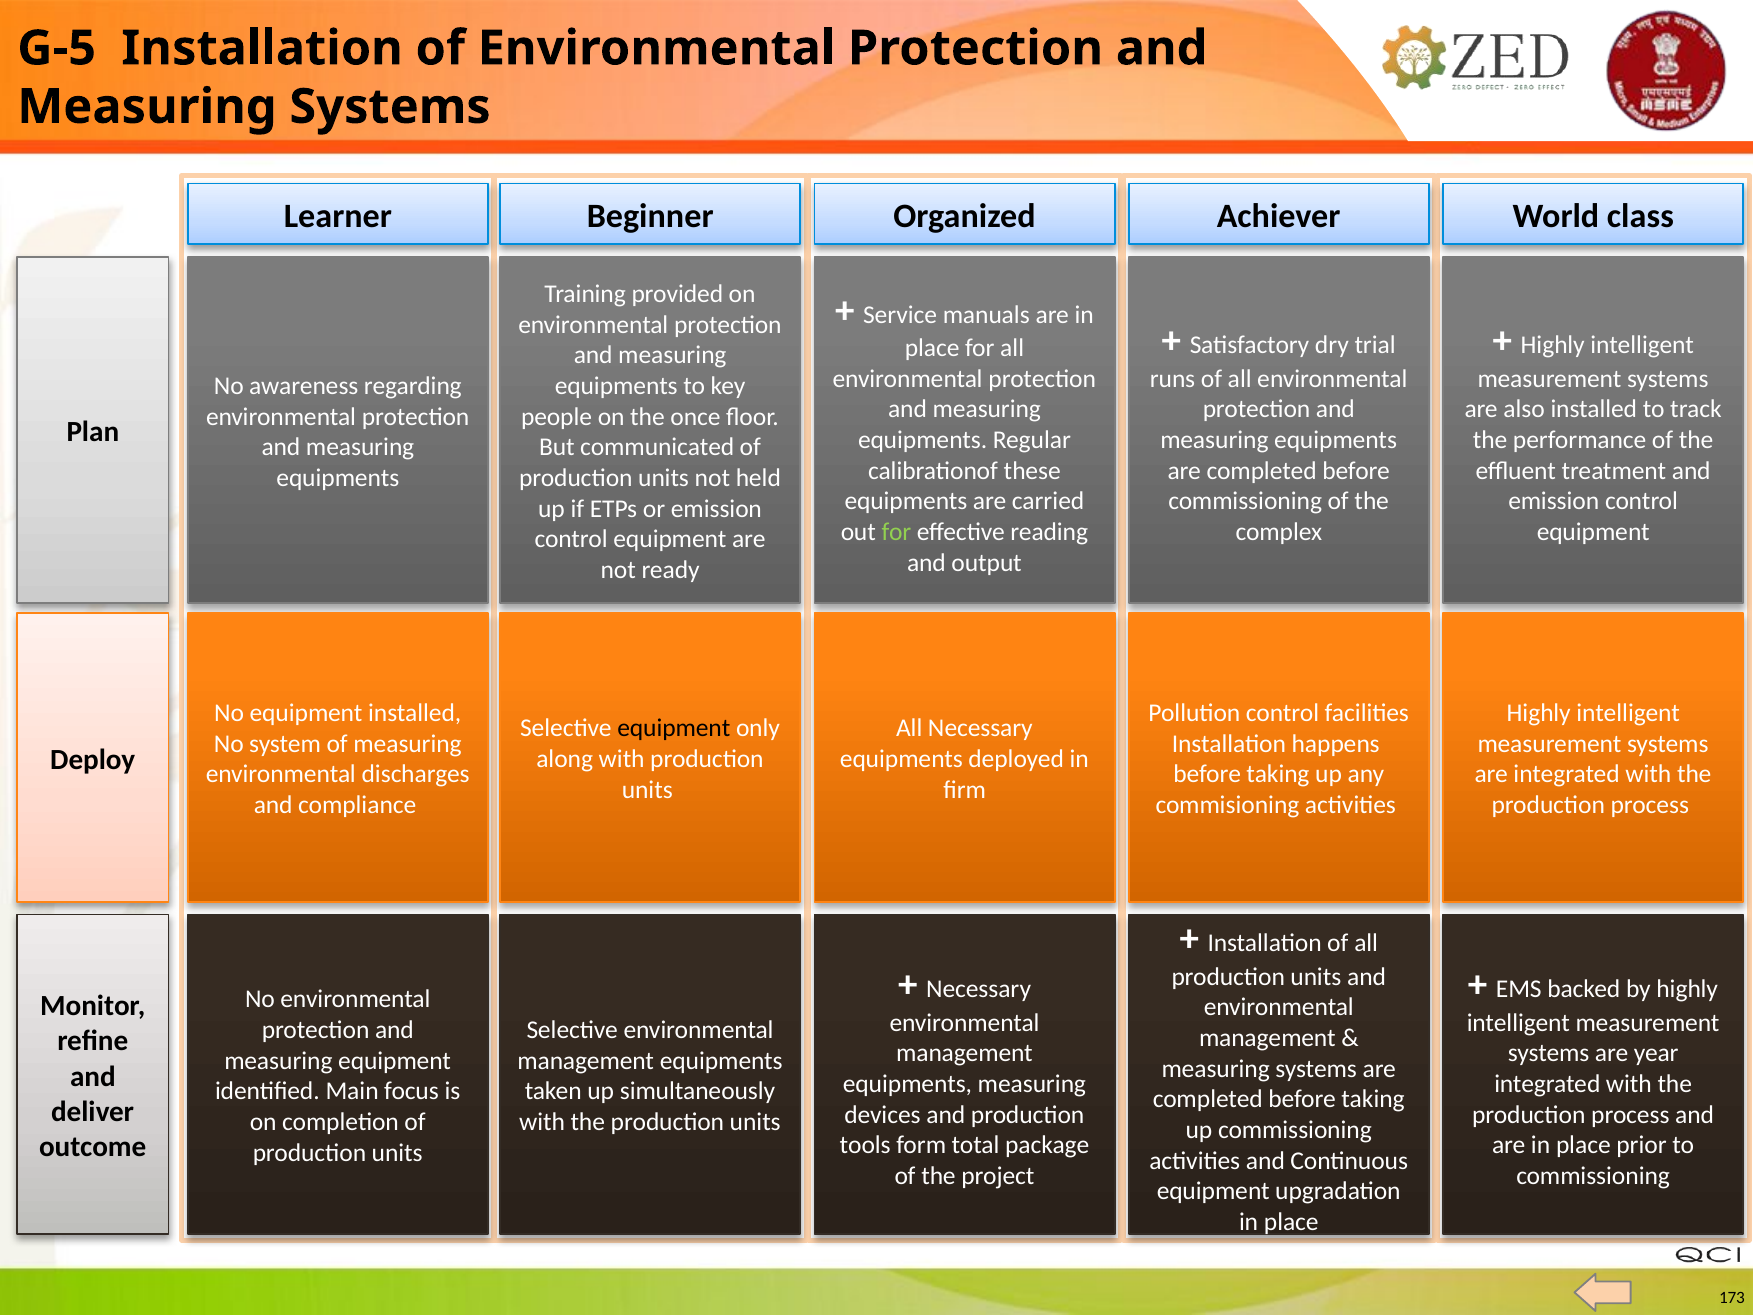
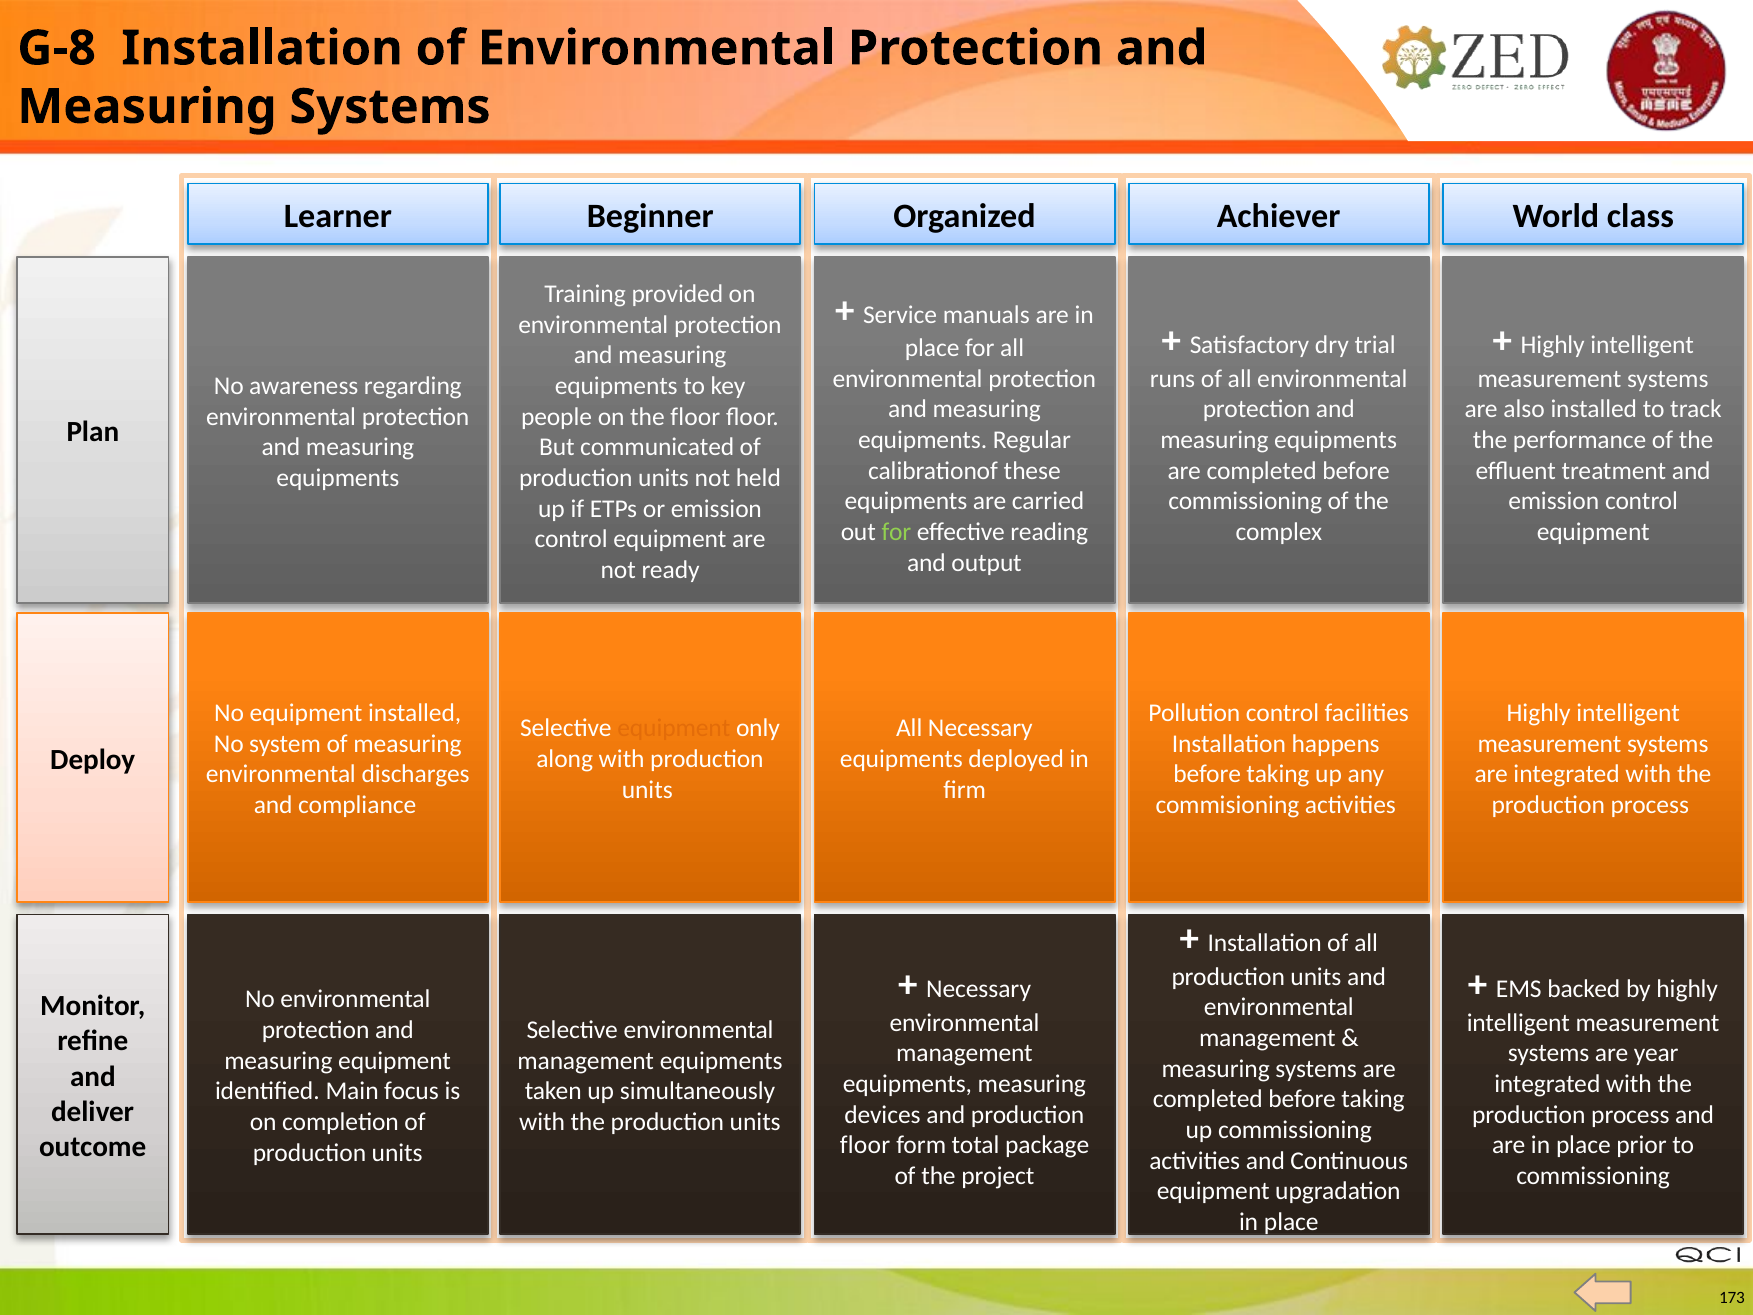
G-5: G-5 -> G-8
the once: once -> floor
equipment at (674, 728) colour: black -> orange
tools at (865, 1145): tools -> floor
